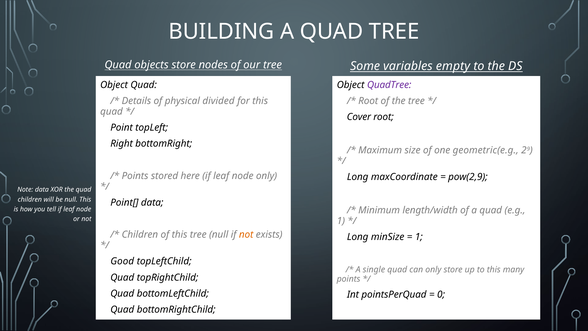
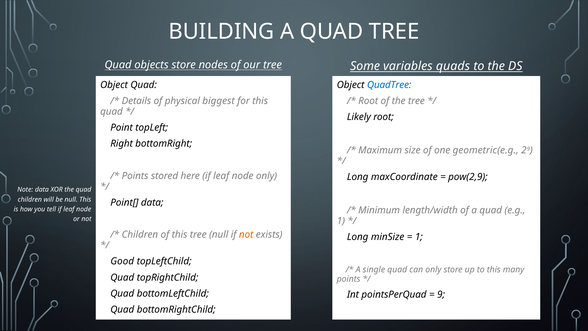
empty: empty -> quads
QuadTree colour: purple -> blue
divided: divided -> biggest
Cover: Cover -> Likely
0: 0 -> 9
